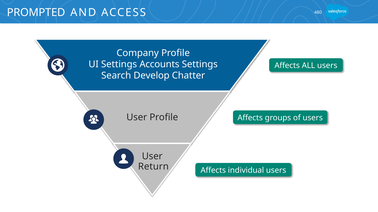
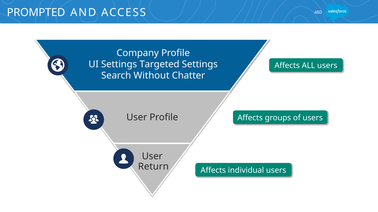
Accounts: Accounts -> Targeted
Develop: Develop -> Without
